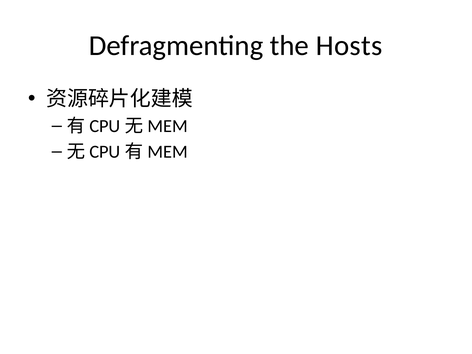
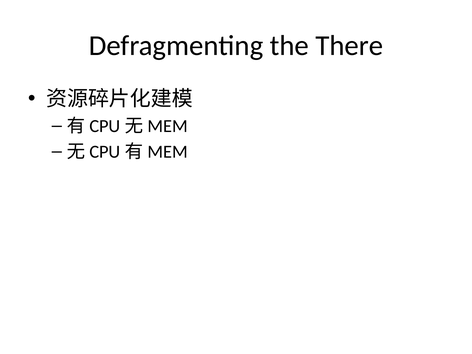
Hosts: Hosts -> There
